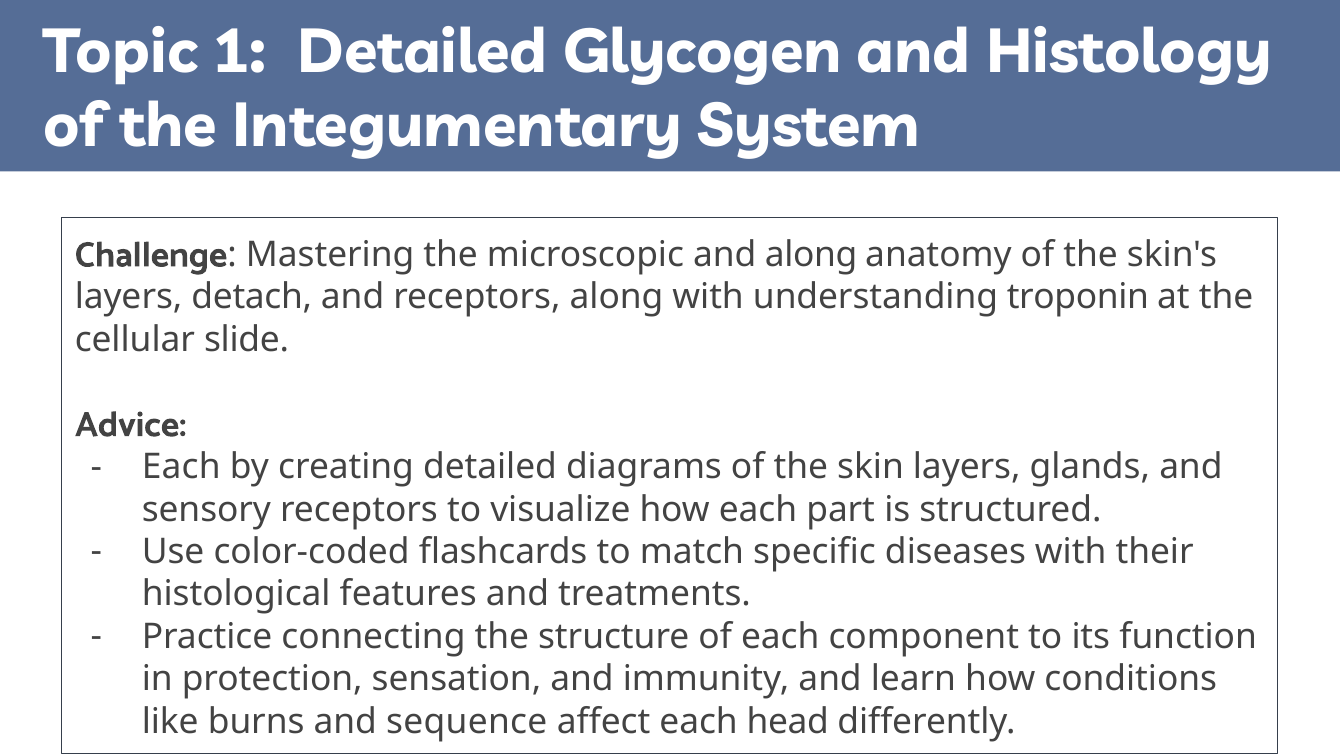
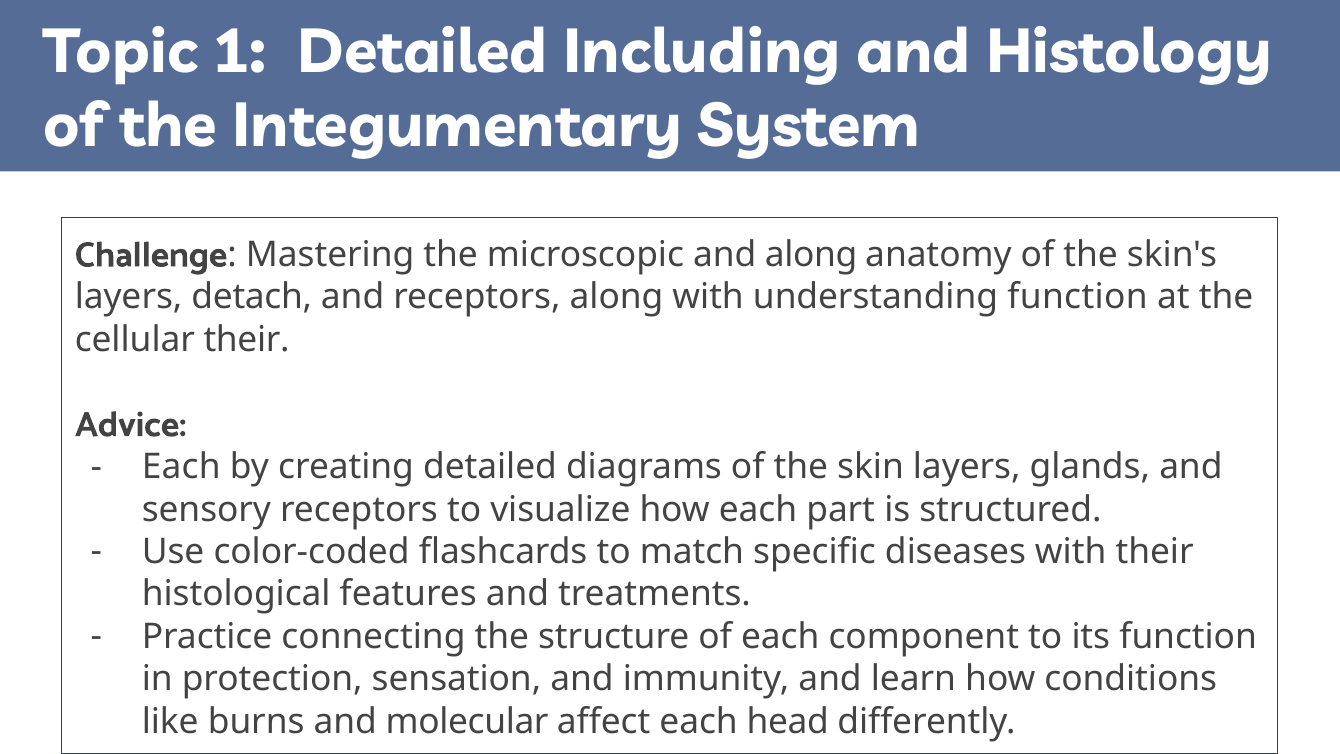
Glycogen: Glycogen -> Including
understanding troponin: troponin -> function
cellular slide: slide -> their
sequence: sequence -> molecular
